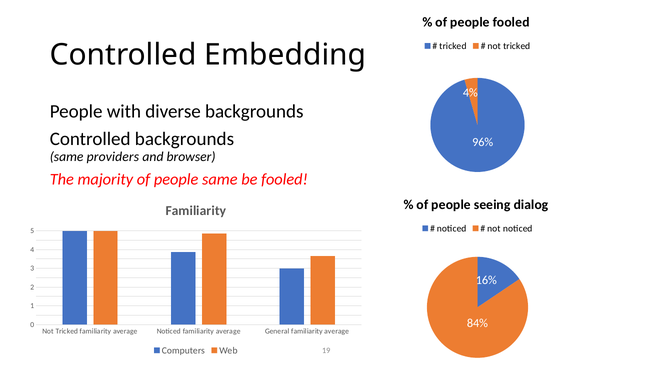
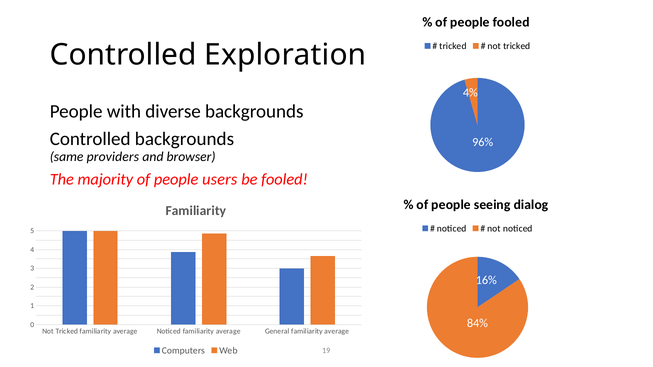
Embedding: Embedding -> Exploration
people same: same -> users
